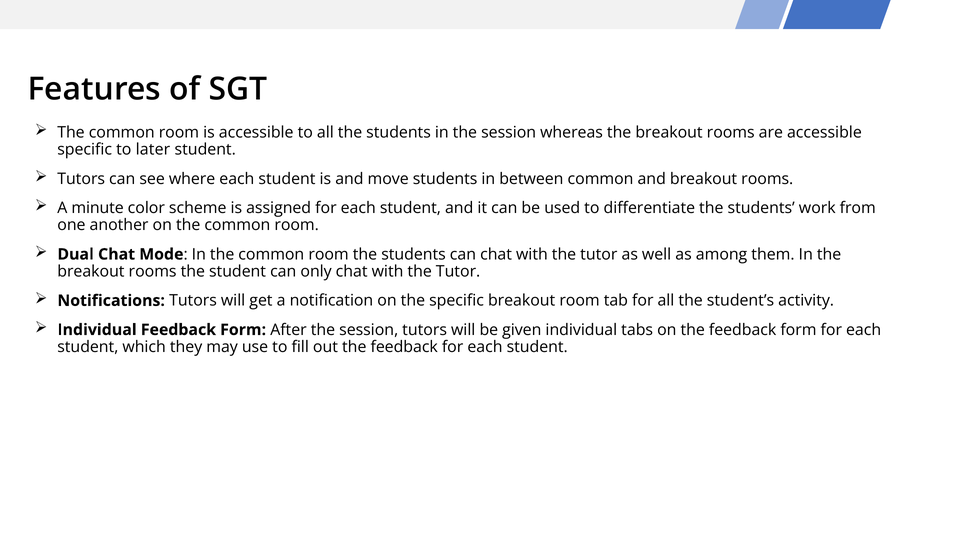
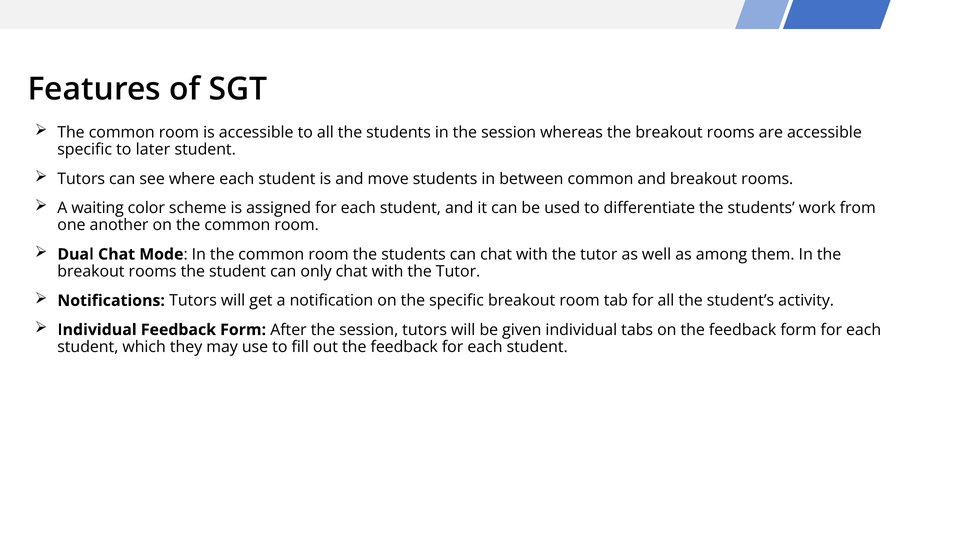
minute: minute -> waiting
